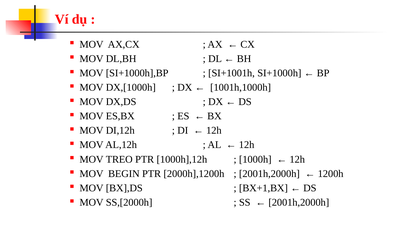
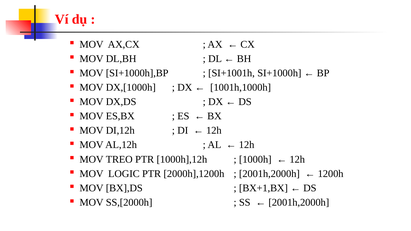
BEGIN: BEGIN -> LOGIC
